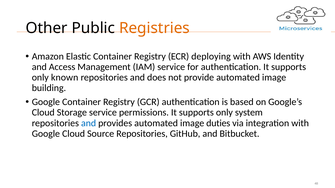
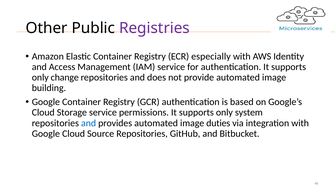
Registries colour: orange -> purple
deploying: deploying -> especially
known: known -> change
